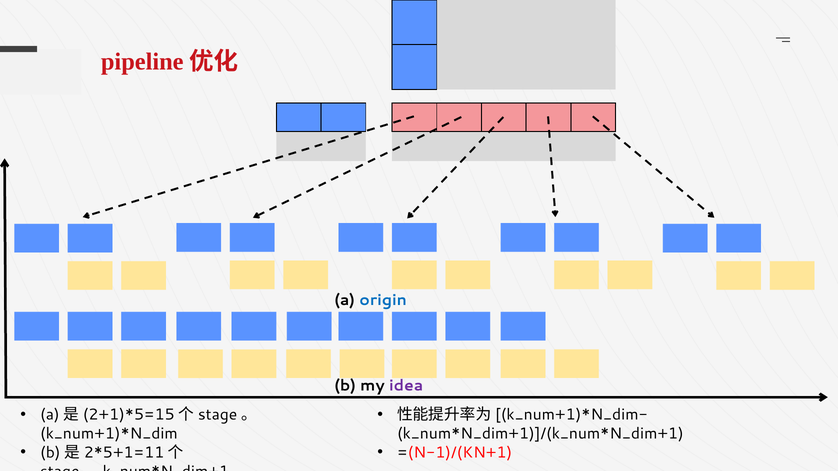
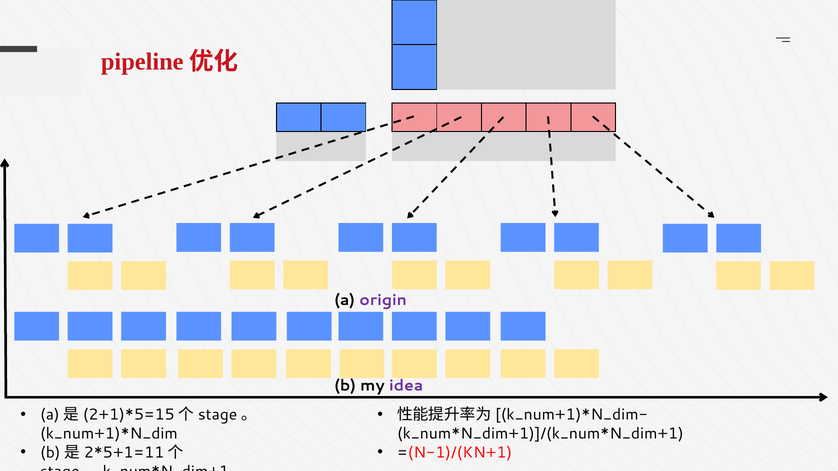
origin colour: blue -> purple
